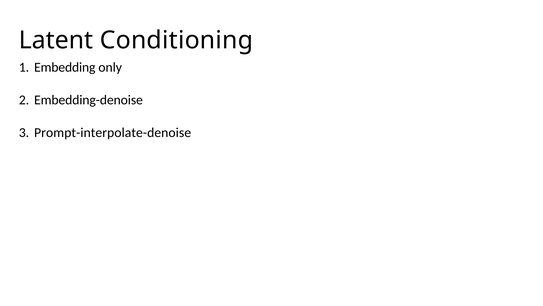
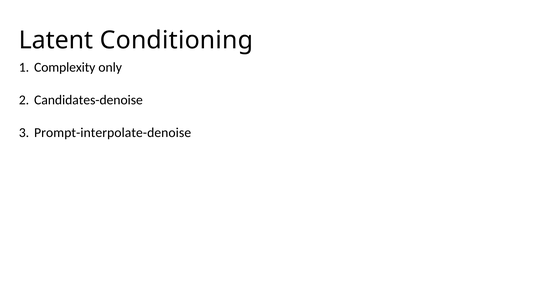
Embedding: Embedding -> Complexity
Embedding-denoise: Embedding-denoise -> Candidates-denoise
